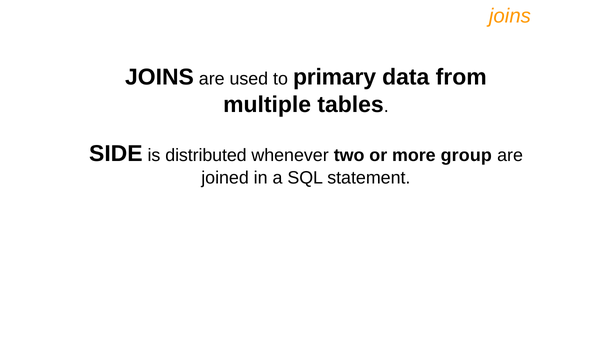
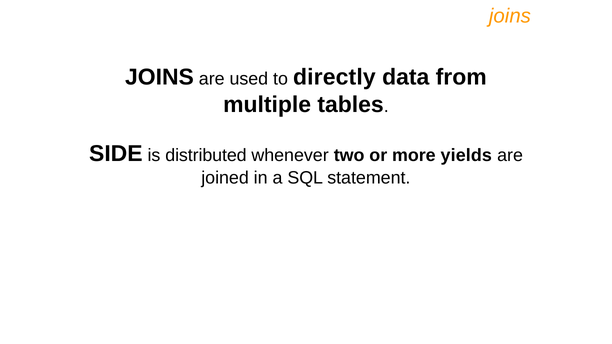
primary: primary -> directly
group: group -> yields
